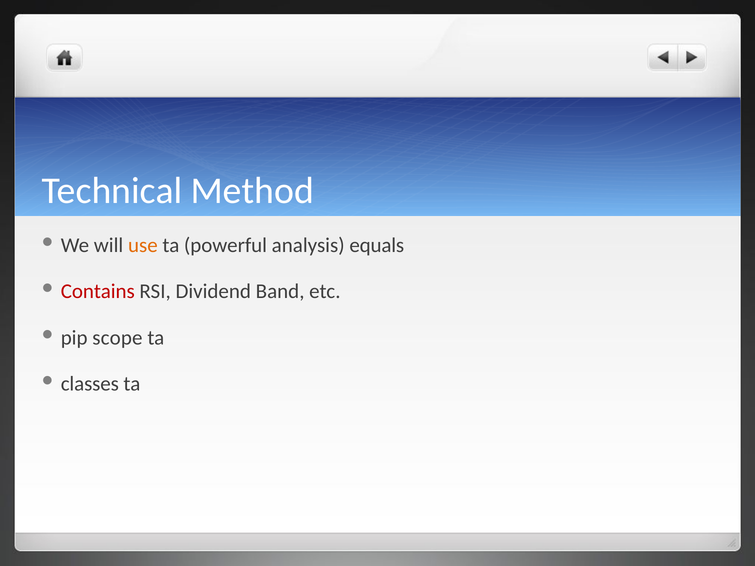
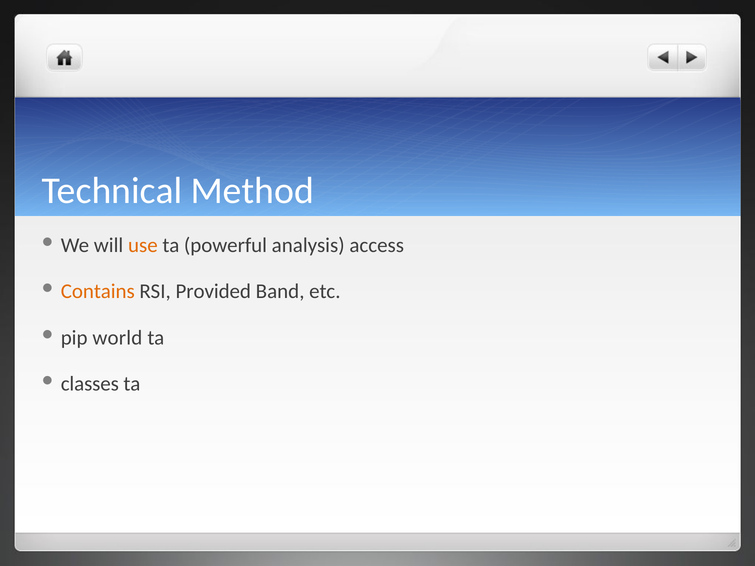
equals: equals -> access
Contains colour: red -> orange
Dividend: Dividend -> Provided
scope: scope -> world
